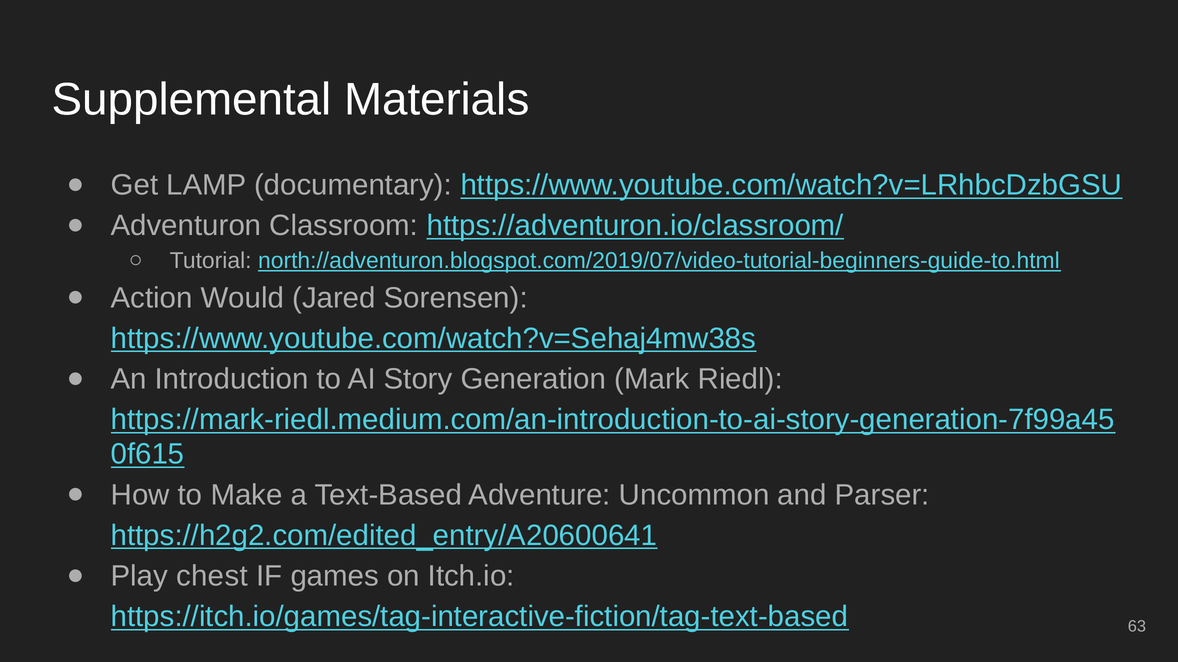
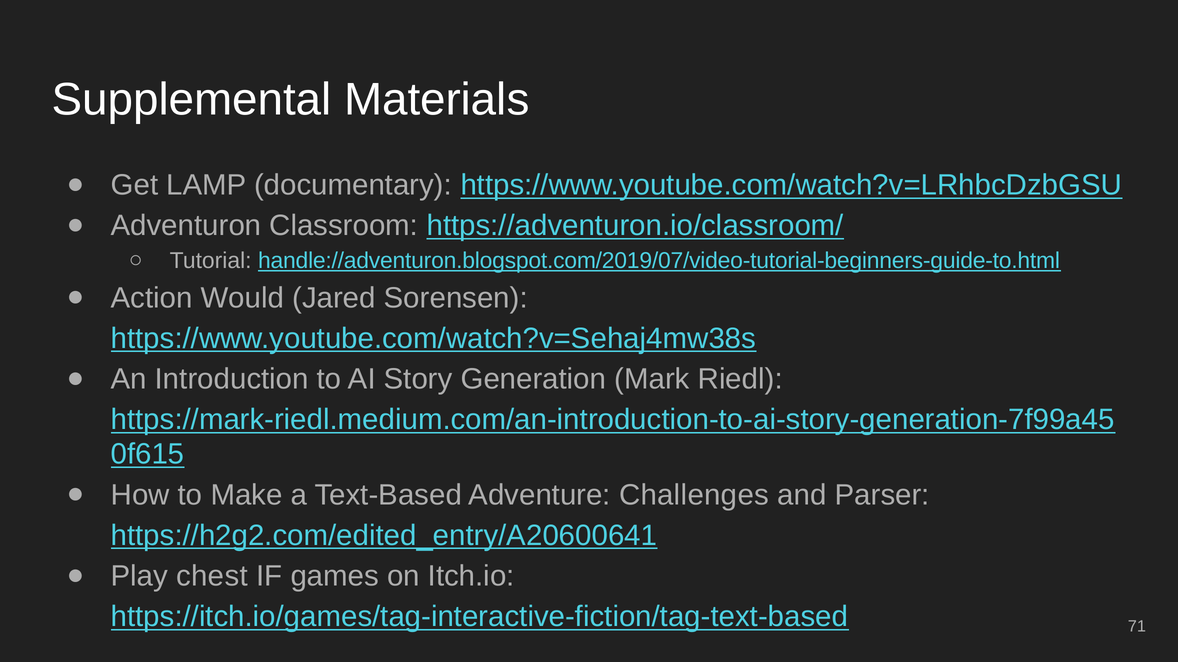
north://adventuron.blogspot.com/2019/07/video-tutorial-beginners-guide-to.html: north://adventuron.blogspot.com/2019/07/video-tutorial-beginners-guide-to.html -> handle://adventuron.blogspot.com/2019/07/video-tutorial-beginners-guide-to.html
Uncommon: Uncommon -> Challenges
63: 63 -> 71
